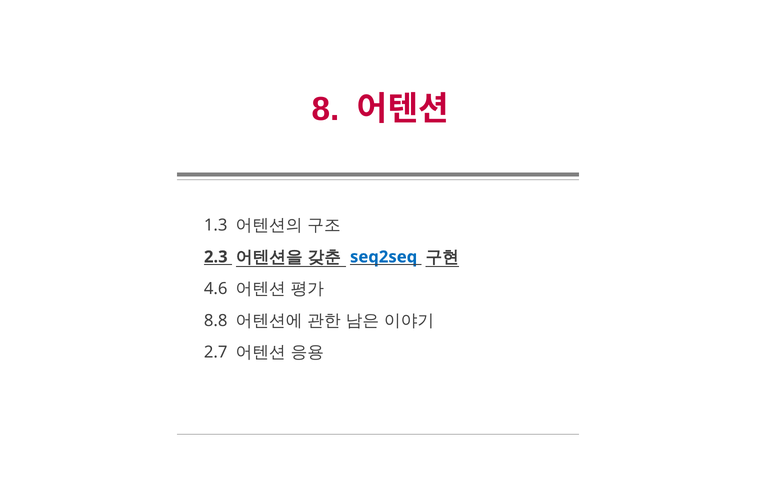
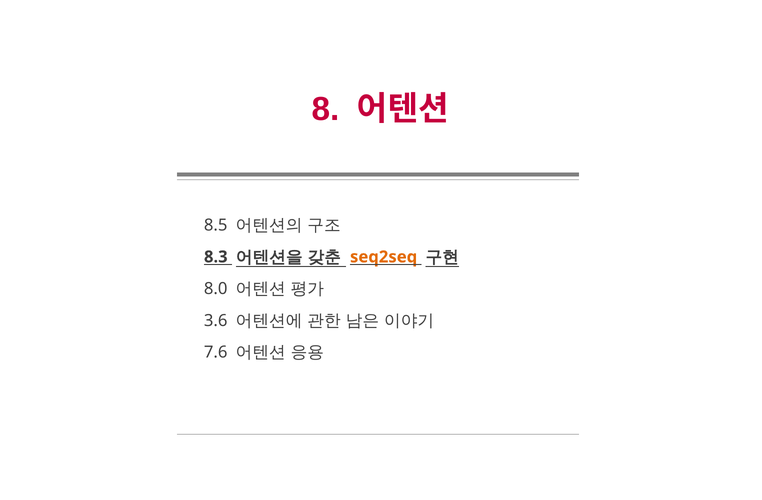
1.3: 1.3 -> 8.5
2.3: 2.3 -> 8.3
seq2seq colour: blue -> orange
4.6: 4.6 -> 8.0
8.8: 8.8 -> 3.6
2.7: 2.7 -> 7.6
